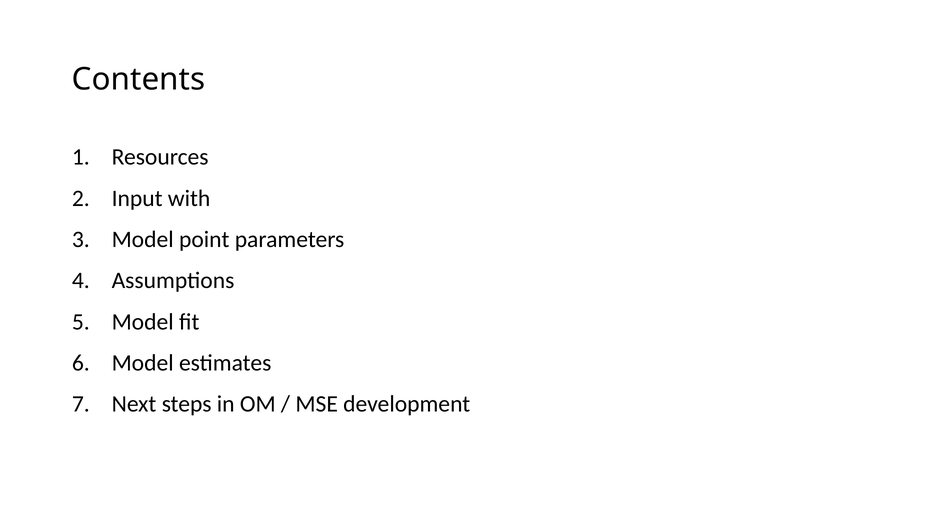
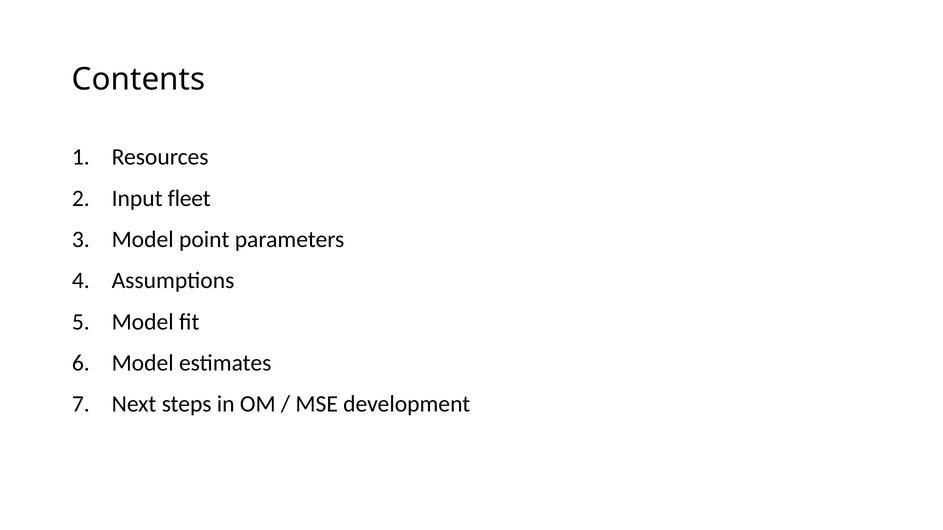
with: with -> fleet
